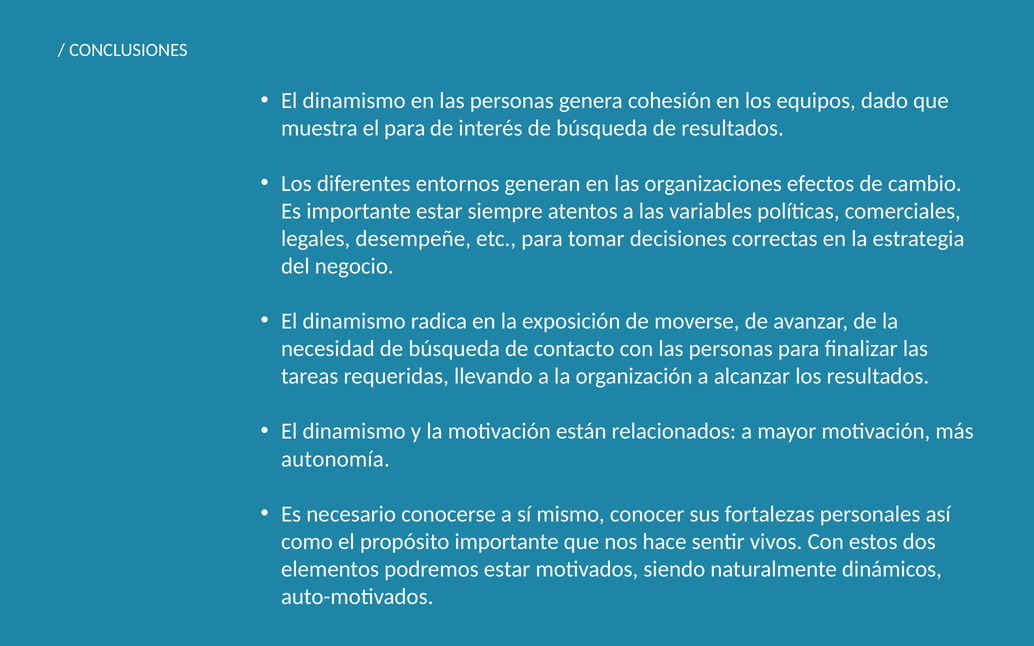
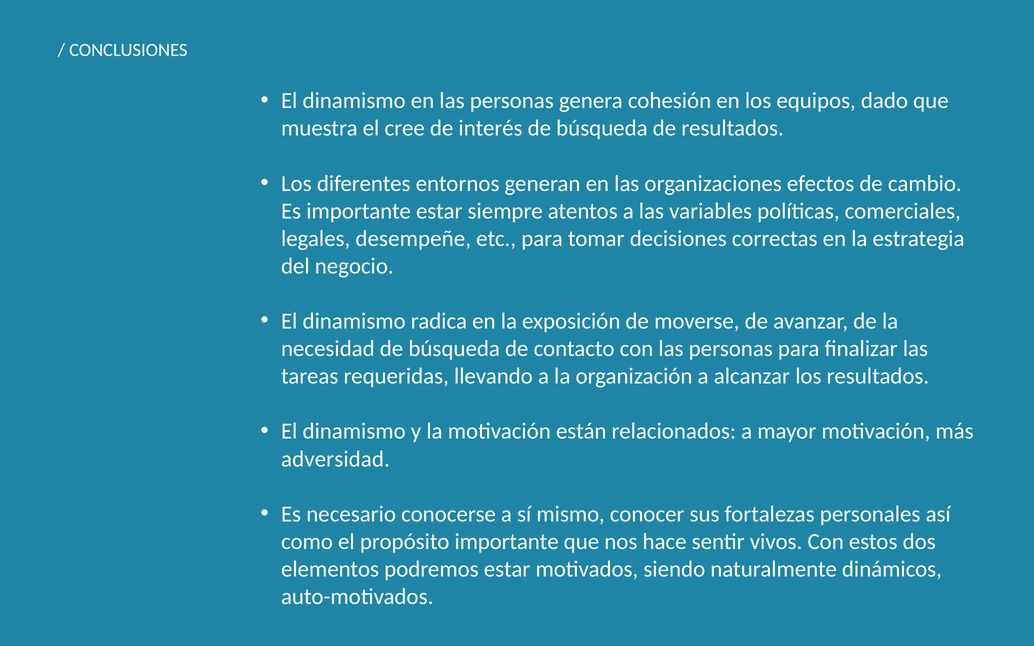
el para: para -> cree
autonomía: autonomía -> adversidad
